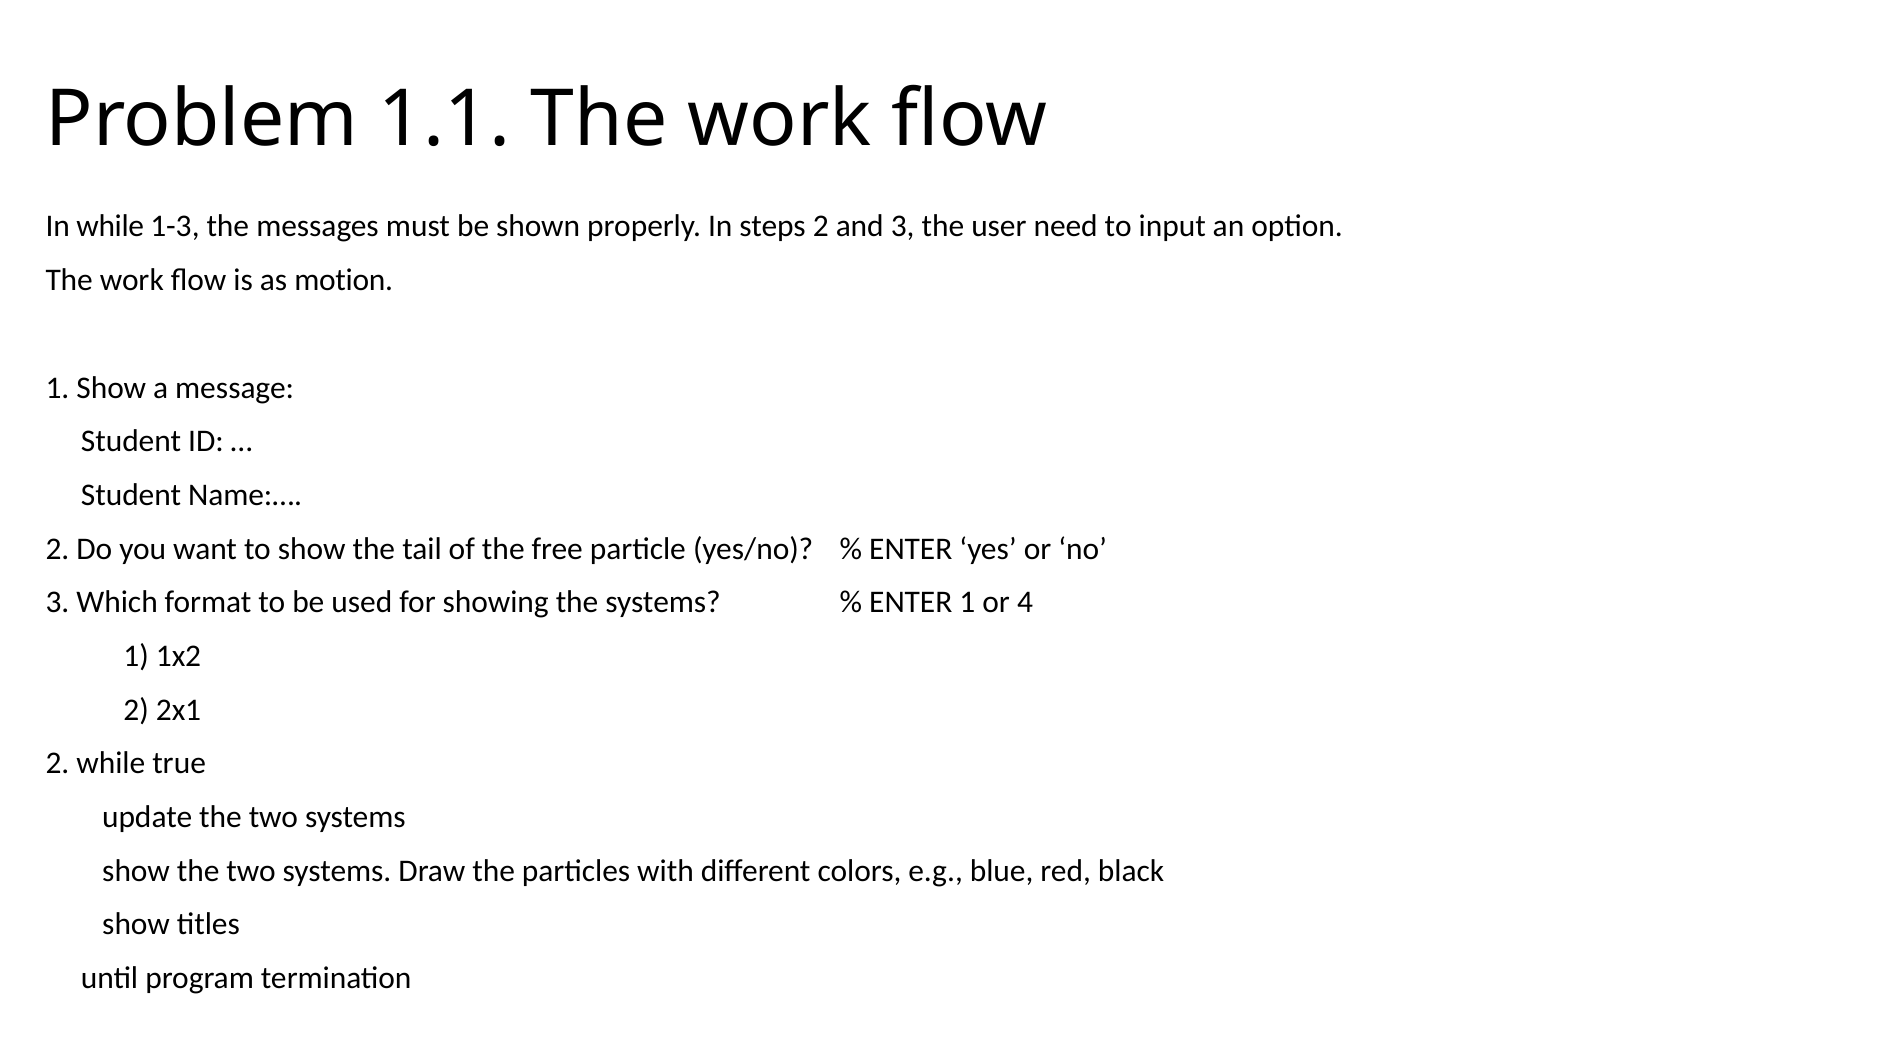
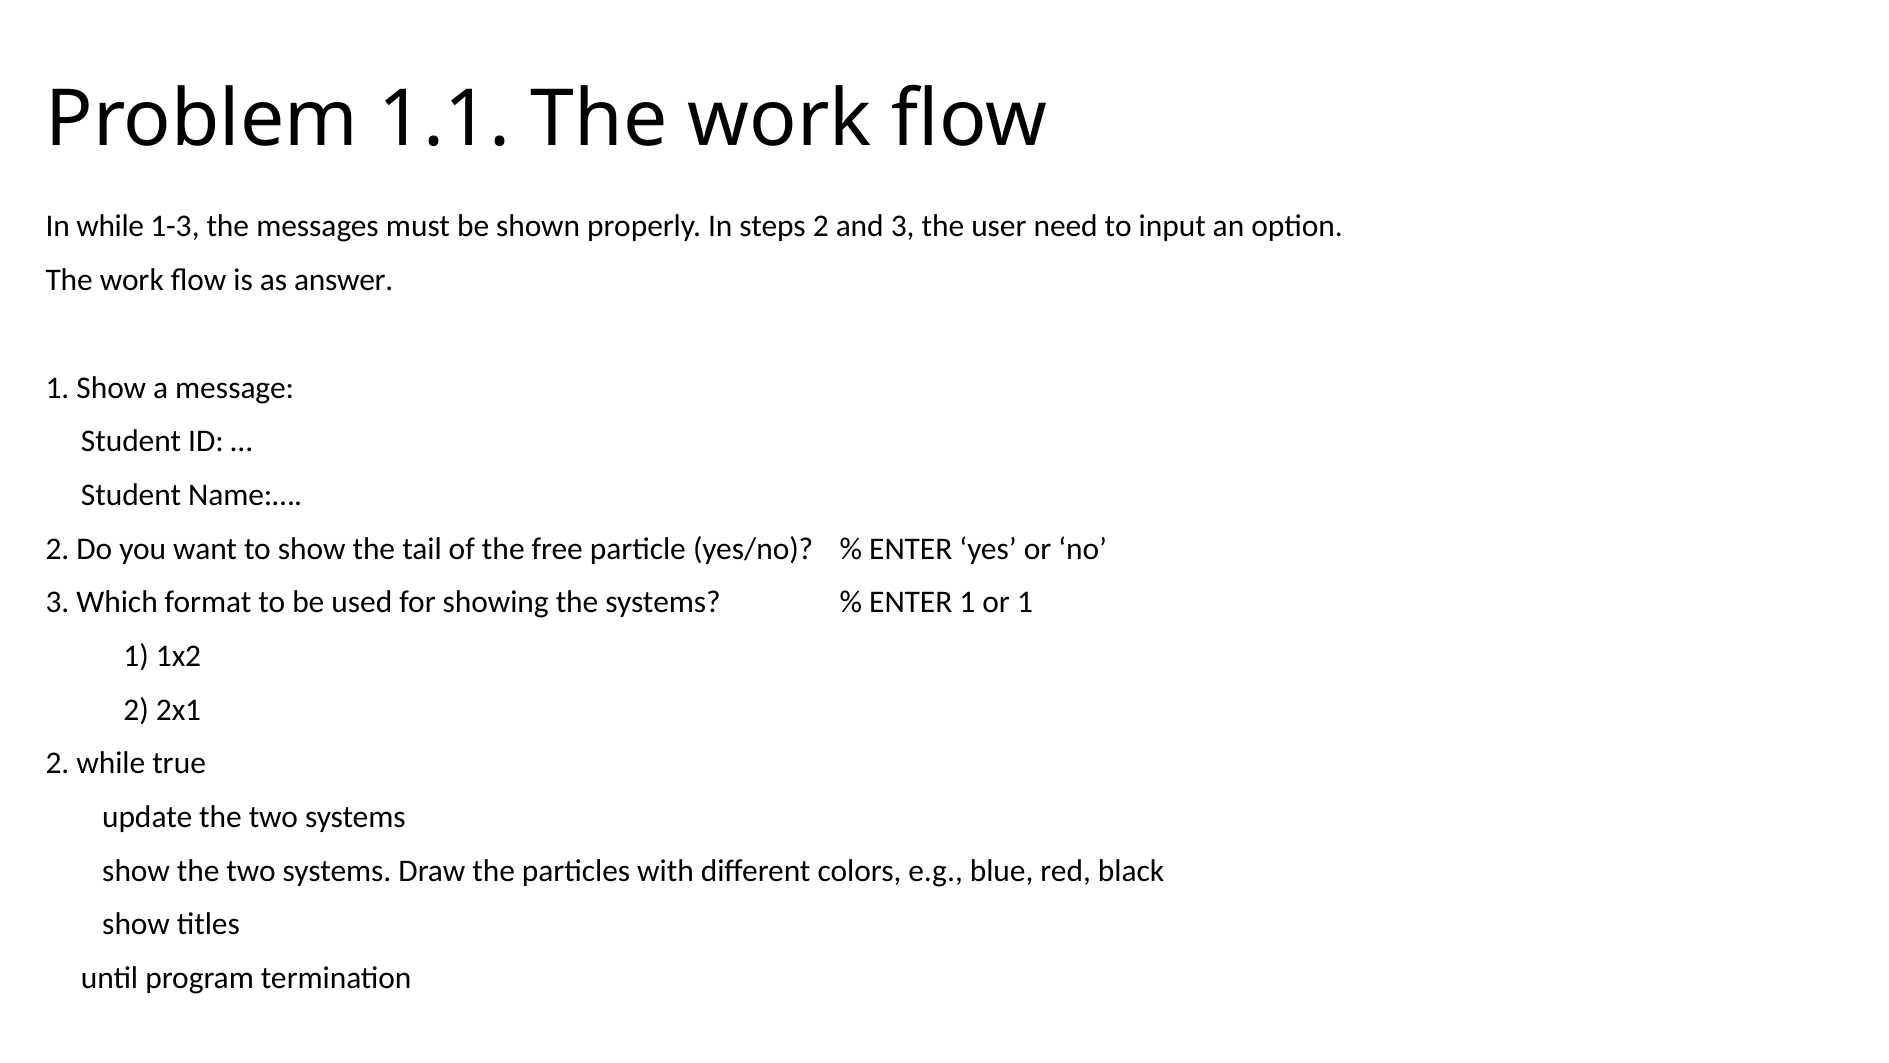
motion: motion -> answer
or 4: 4 -> 1
